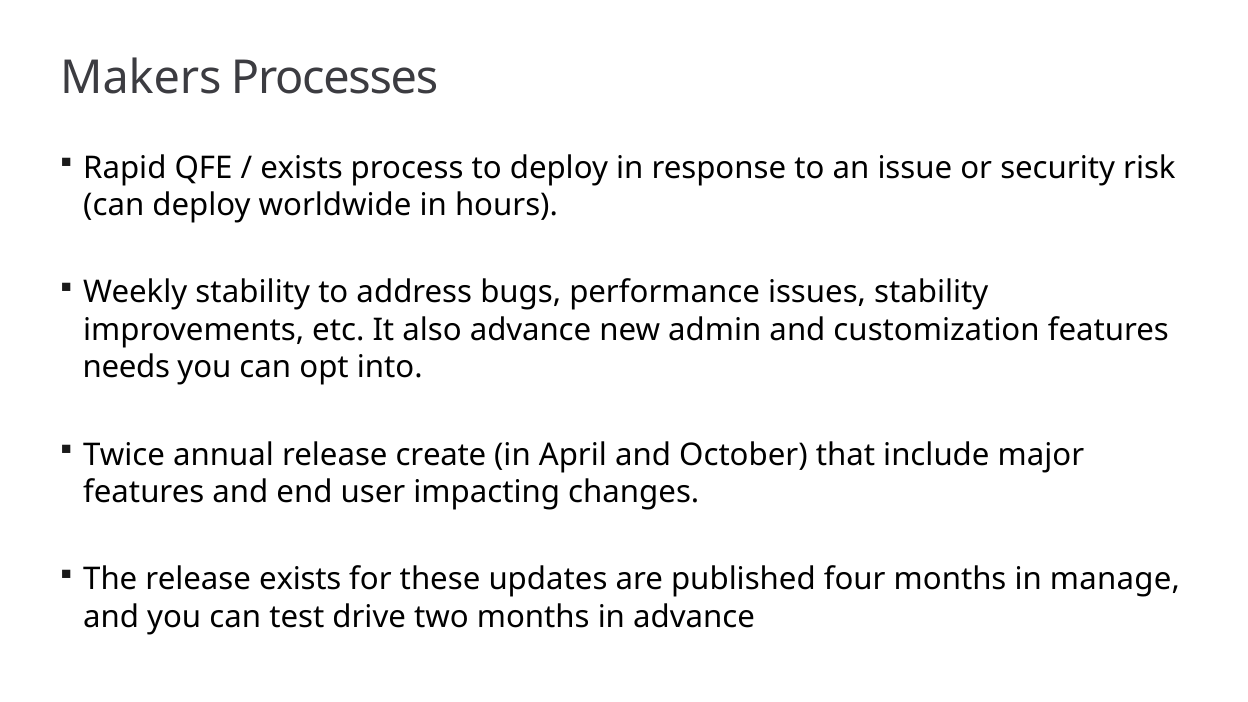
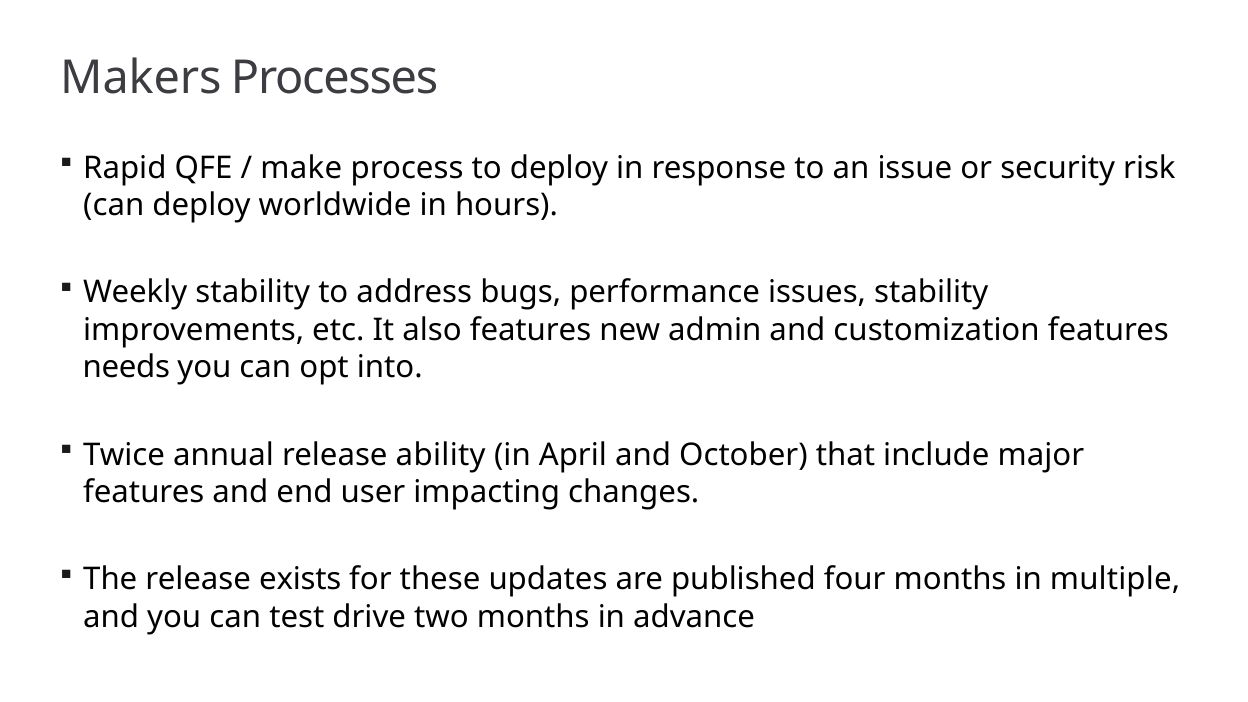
exists at (302, 168): exists -> make
also advance: advance -> features
create: create -> ability
manage: manage -> multiple
